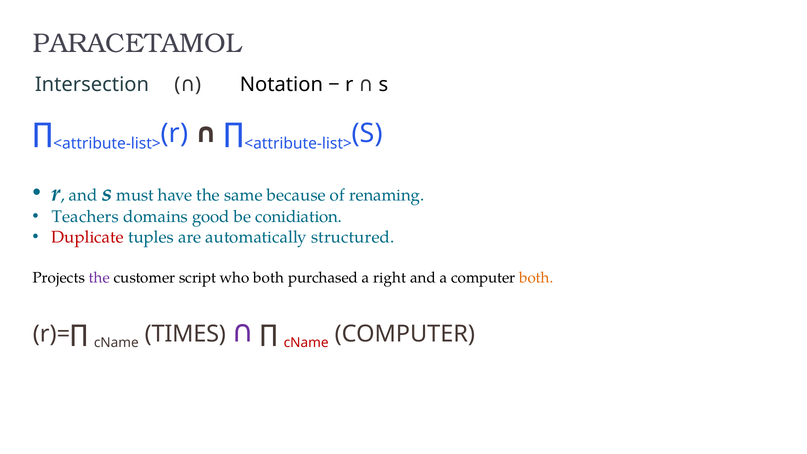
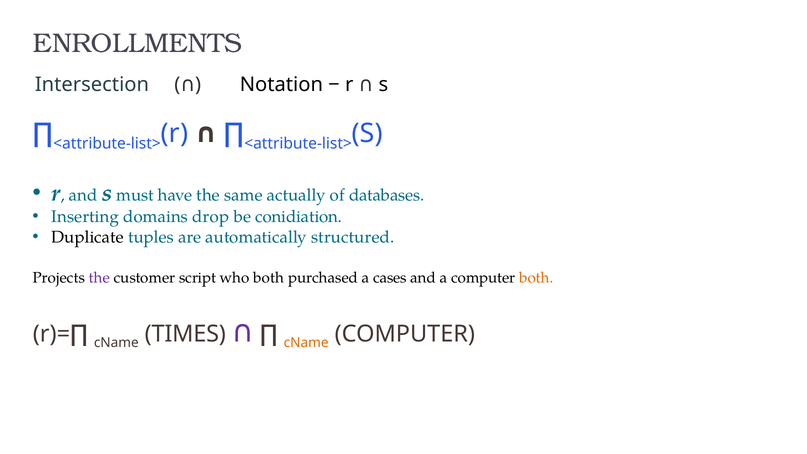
PARACETAMOL: PARACETAMOL -> ENROLLMENTS
because: because -> actually
renaming: renaming -> databases
Teachers: Teachers -> Inserting
good: good -> drop
Duplicate colour: red -> black
right: right -> cases
cName at (306, 343) colour: red -> orange
